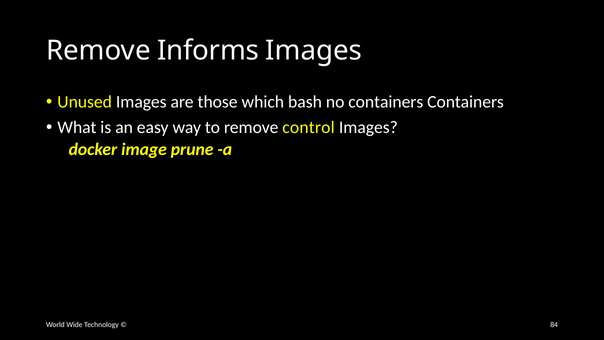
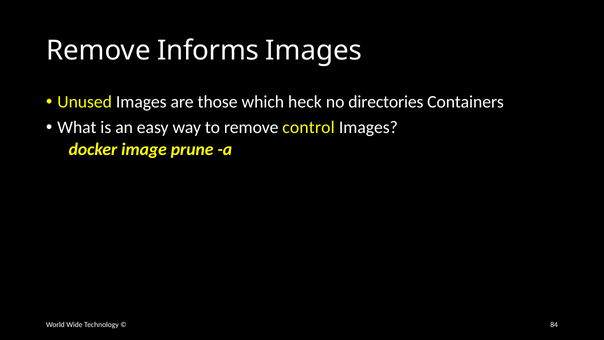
bash: bash -> heck
no containers: containers -> directories
